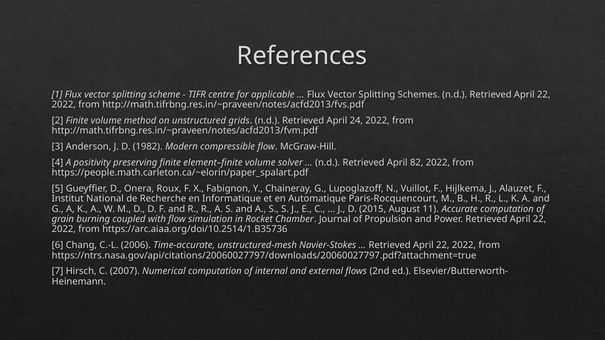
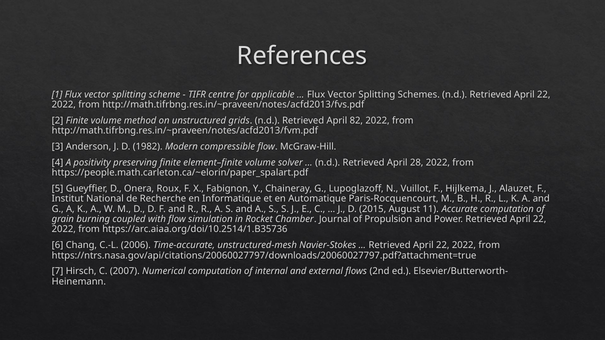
24: 24 -> 82
82: 82 -> 28
